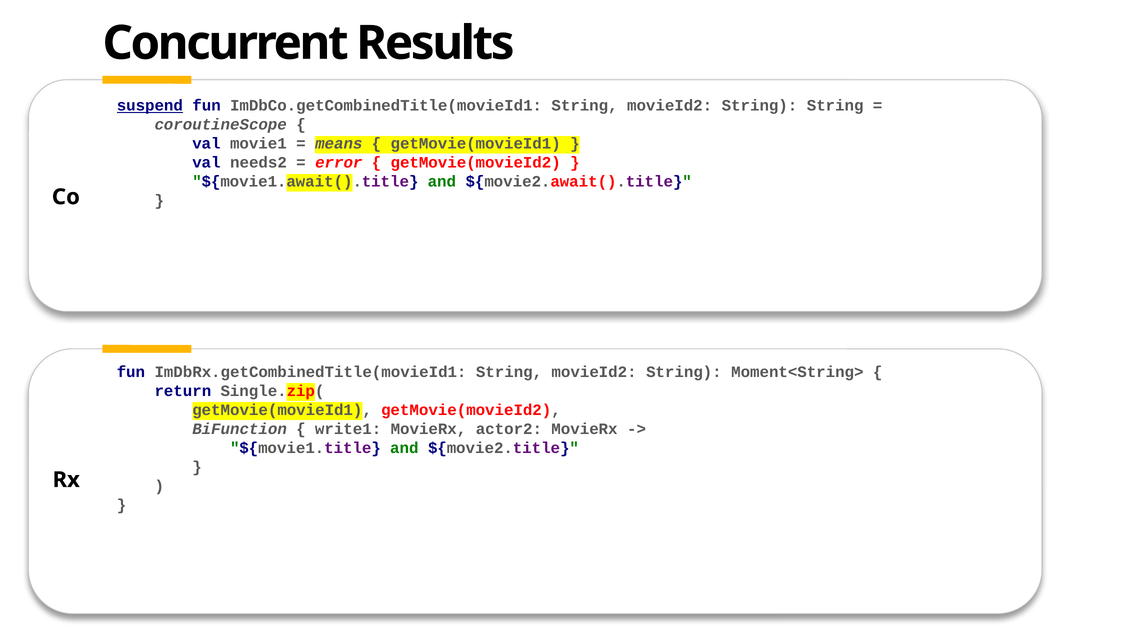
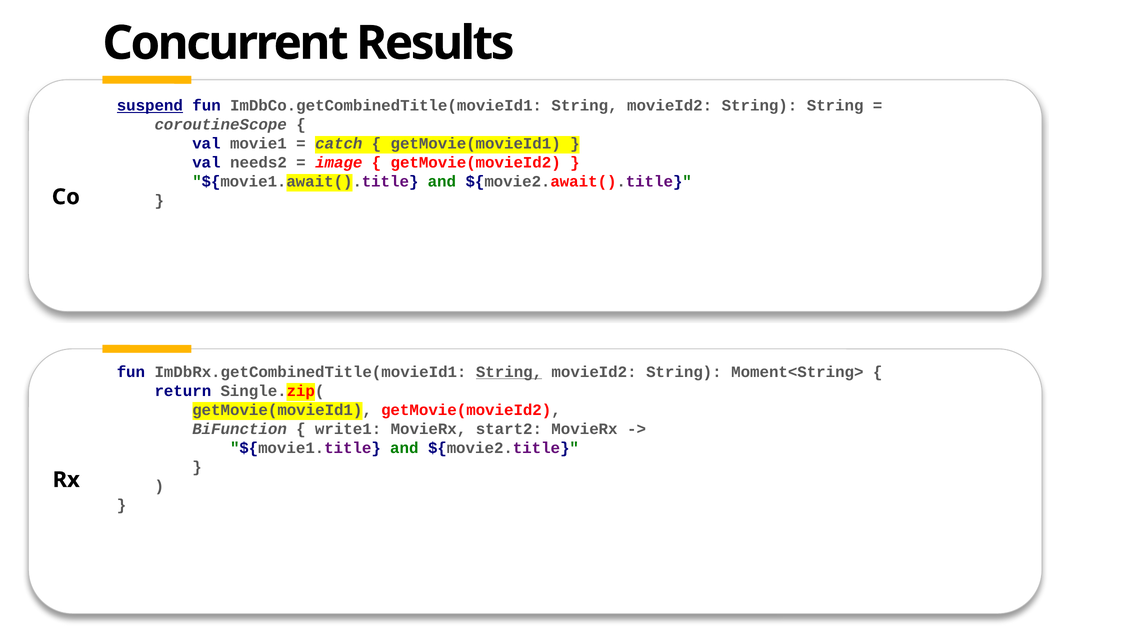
means: means -> catch
error: error -> image
String at (509, 372) underline: none -> present
actor2: actor2 -> start2
